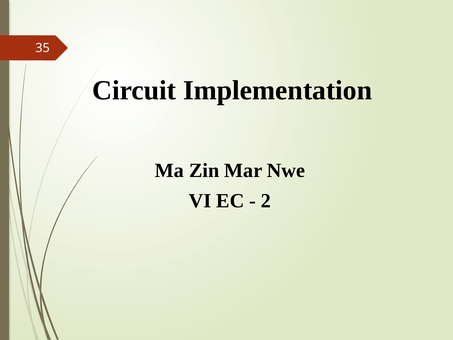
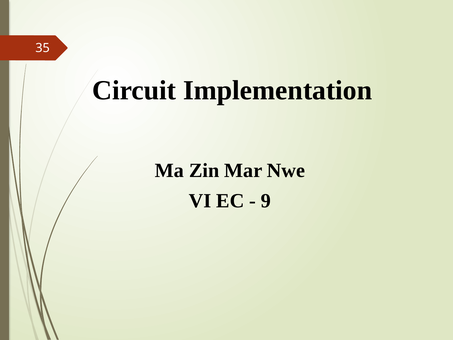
2: 2 -> 9
